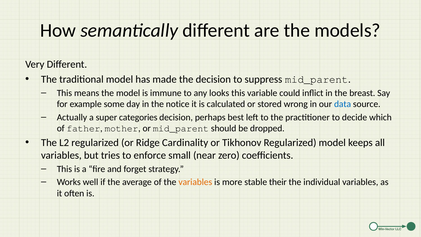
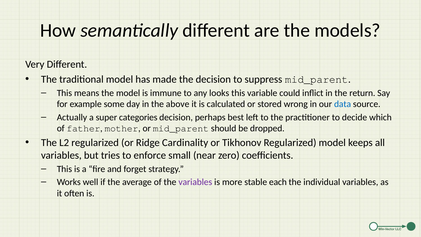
breast: breast -> return
notice: notice -> above
variables at (195, 182) colour: orange -> purple
their: their -> each
